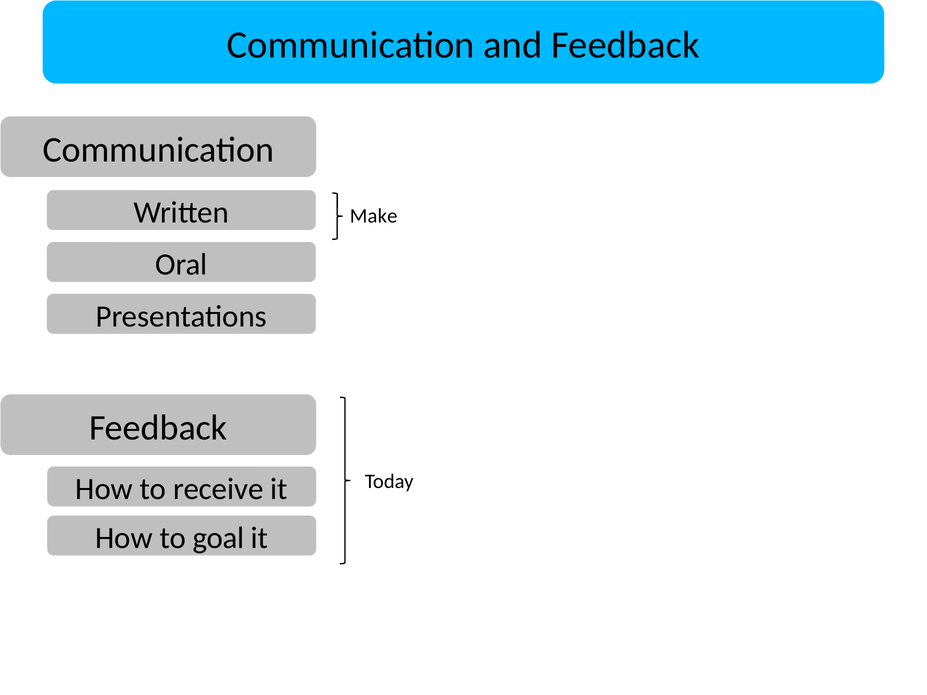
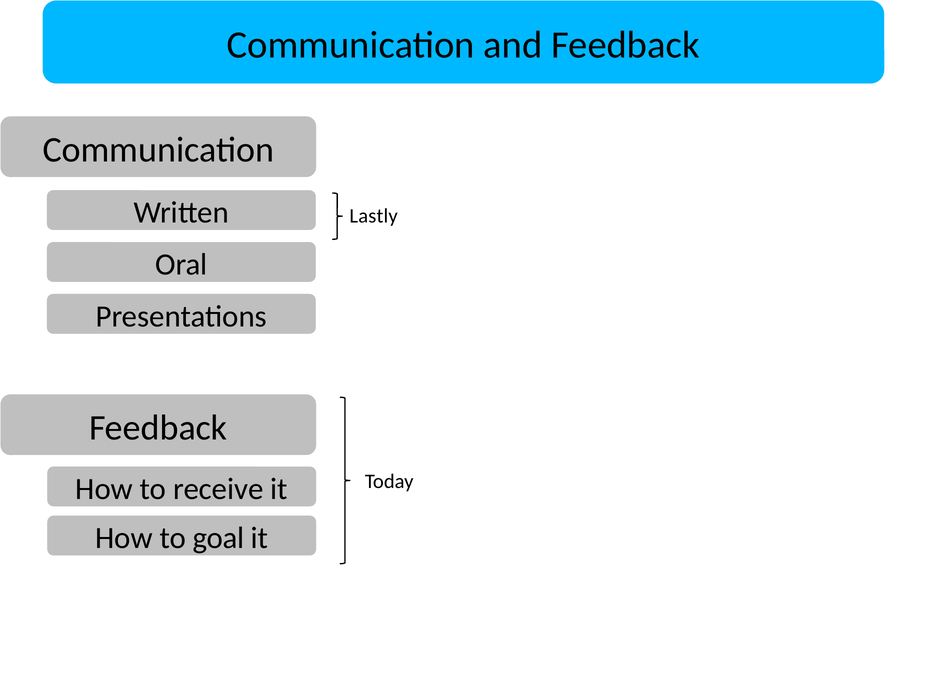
Make: Make -> Lastly
